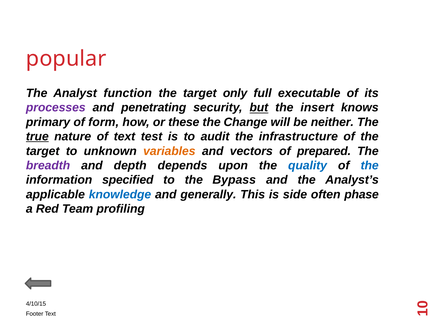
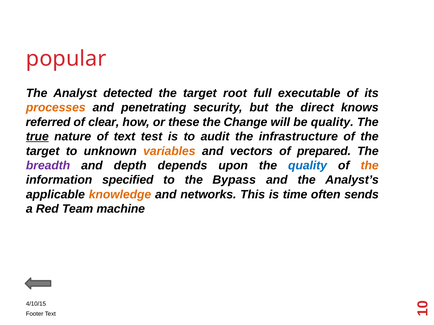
function: function -> detected
only: only -> root
processes colour: purple -> orange
but underline: present -> none
insert: insert -> direct
primary: primary -> referred
form: form -> clear
be neither: neither -> quality
the at (370, 166) colour: blue -> orange
knowledge colour: blue -> orange
generally: generally -> networks
side: side -> time
phase: phase -> sends
profiling: profiling -> machine
